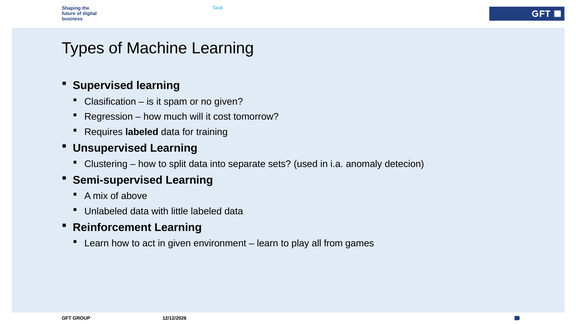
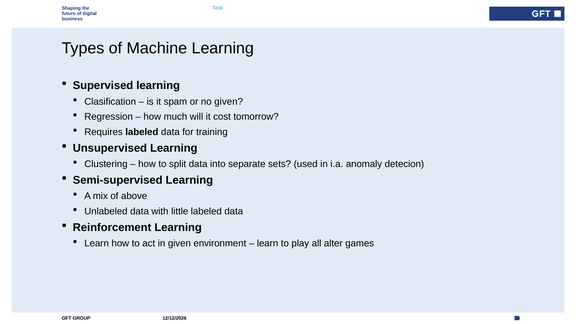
from: from -> alter
